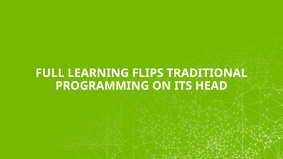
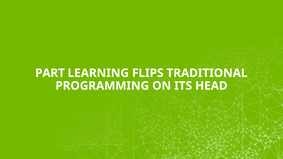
FULL: FULL -> PART
